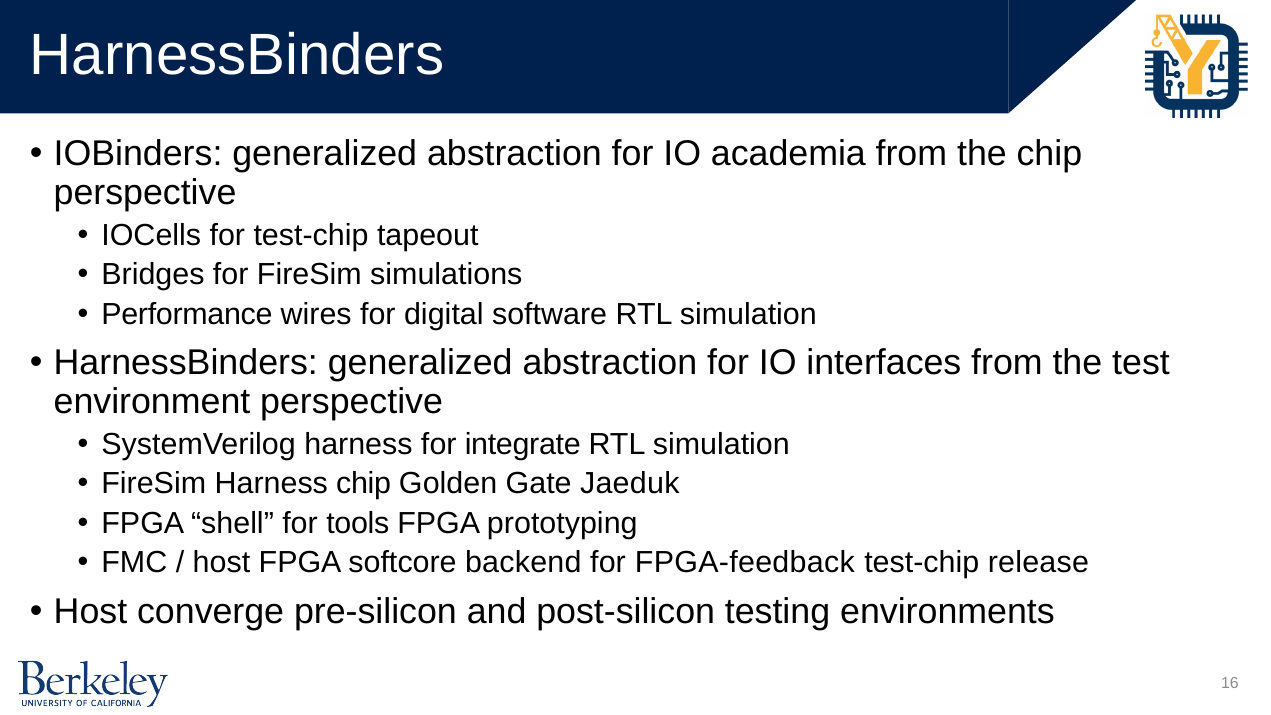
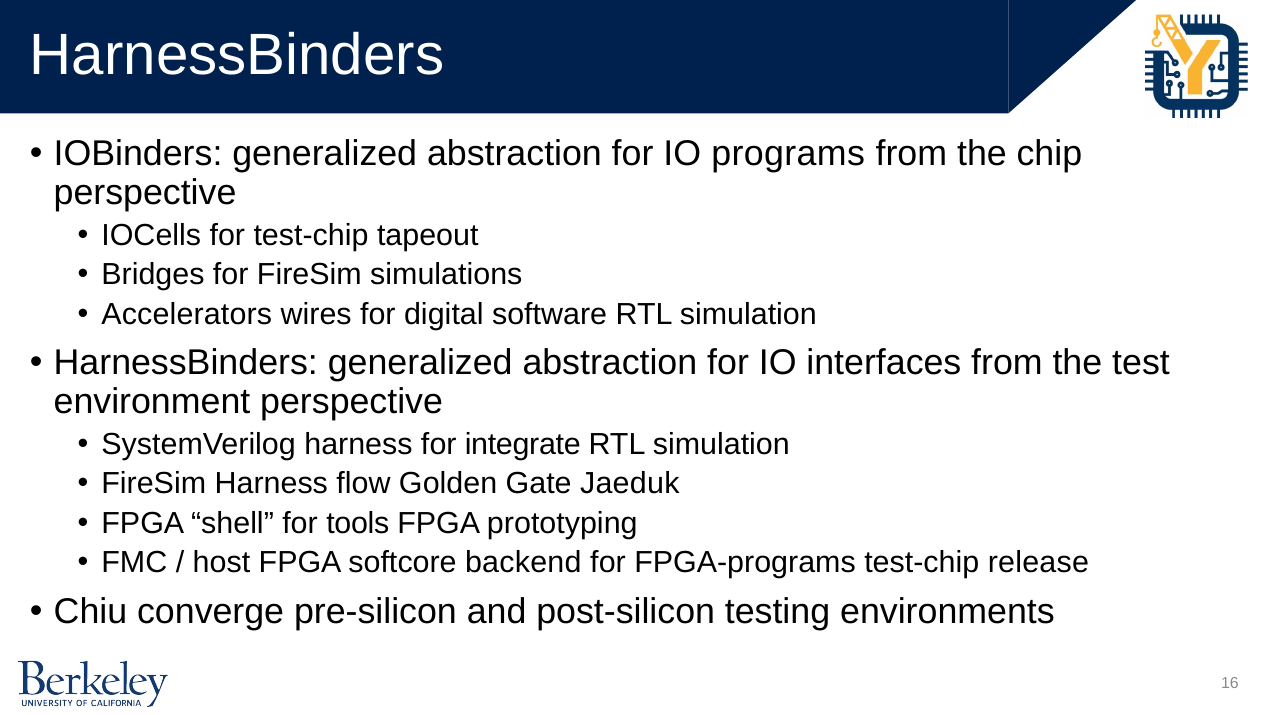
academia: academia -> programs
Performance: Performance -> Accelerators
Harness chip: chip -> flow
FPGA-feedback: FPGA-feedback -> FPGA-programs
Host at (90, 612): Host -> Chiu
